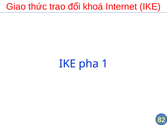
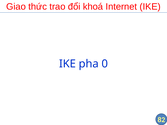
1: 1 -> 0
